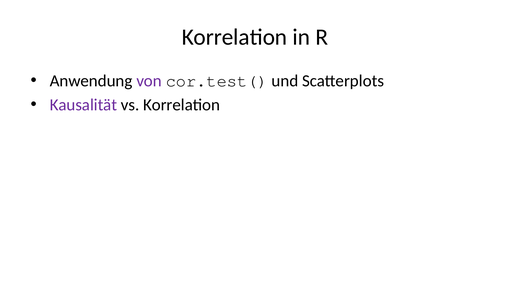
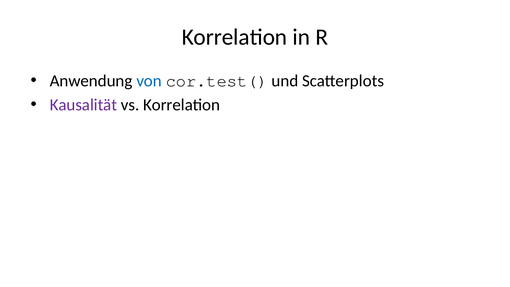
von colour: purple -> blue
